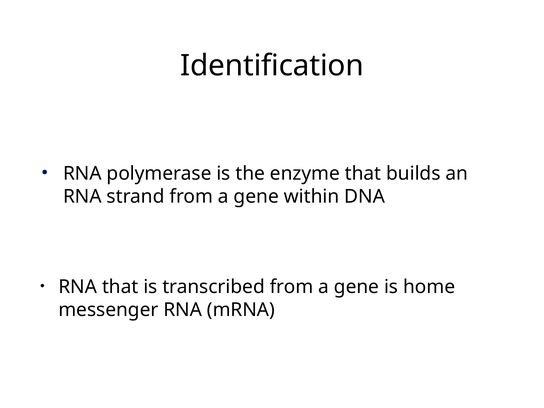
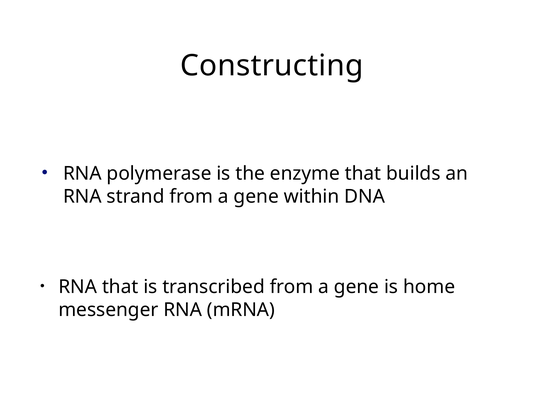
Identification: Identification -> Constructing
